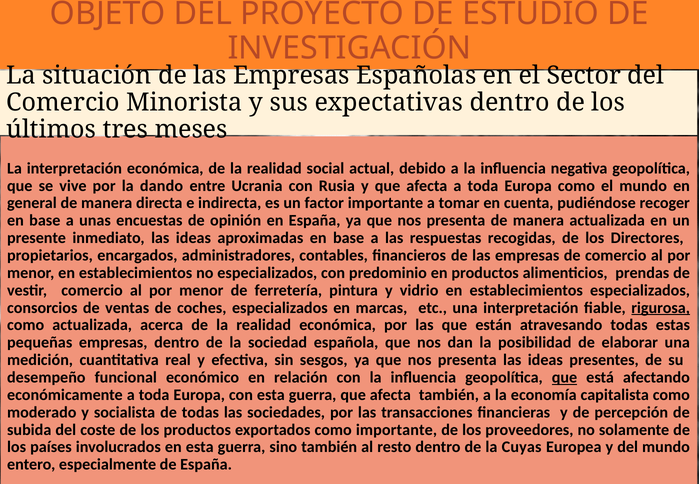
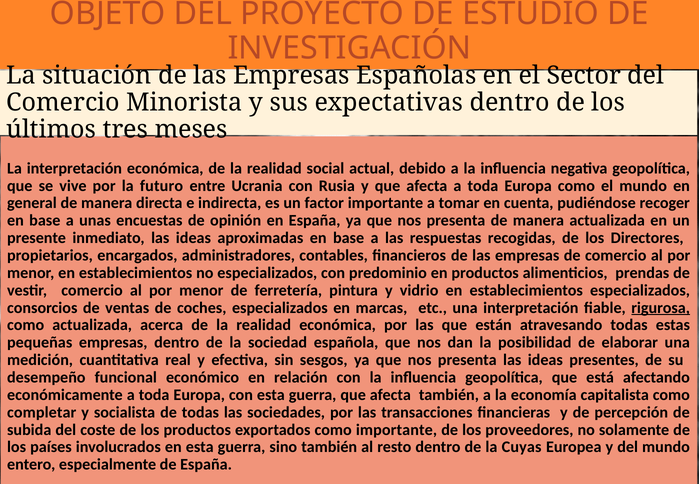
dando: dando -> futuro
que at (565, 377) underline: present -> none
moderado: moderado -> completar
